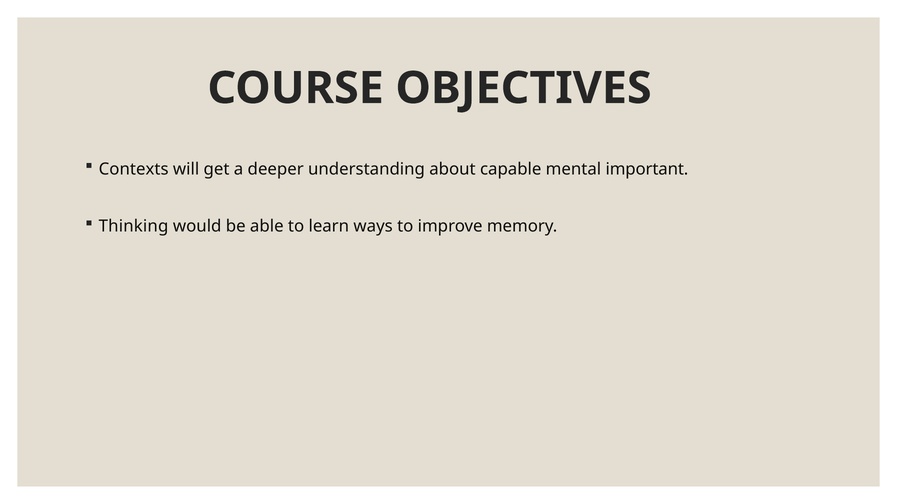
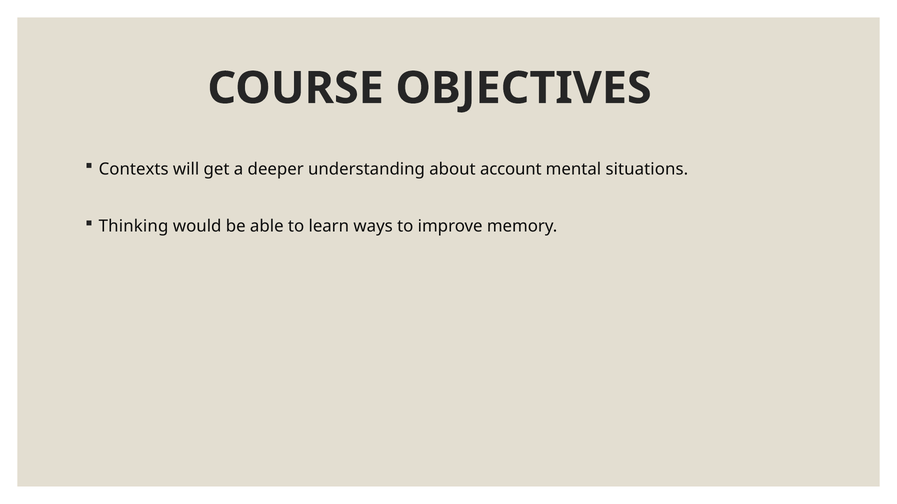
capable: capable -> account
important: important -> situations
